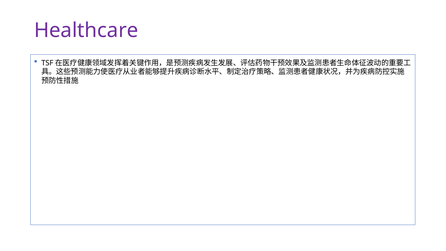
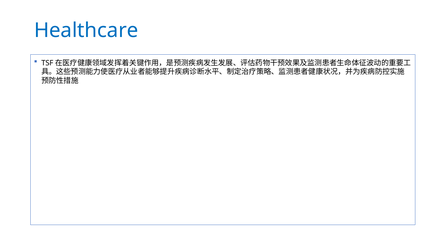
Healthcare colour: purple -> blue
